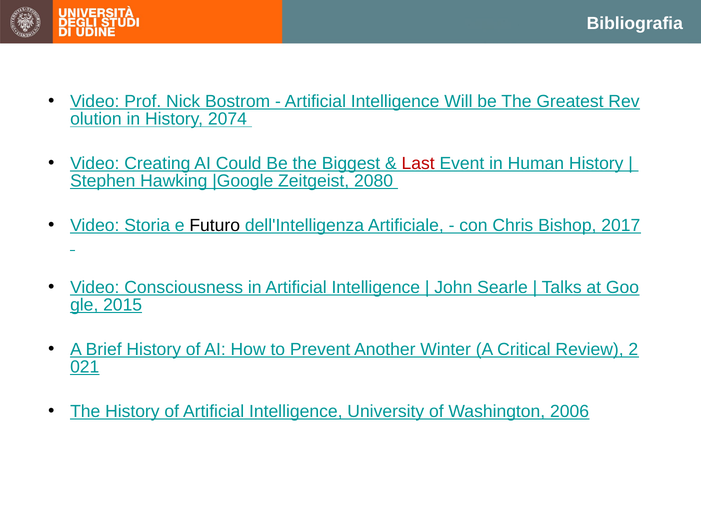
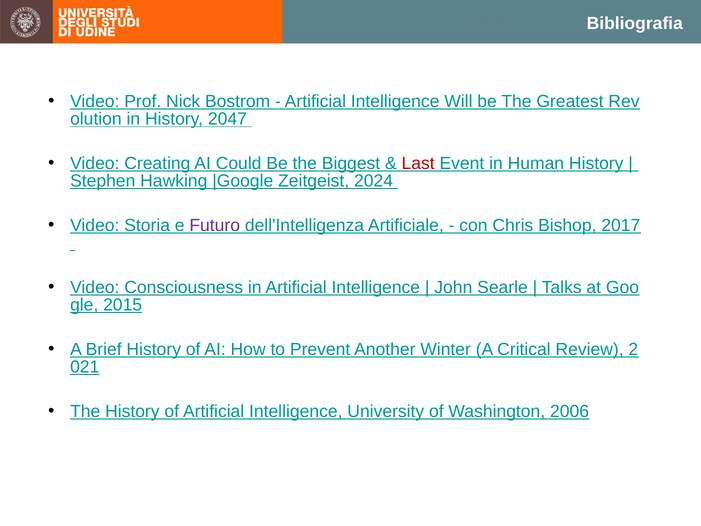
2074: 2074 -> 2047
2080: 2080 -> 2024
Futuro colour: black -> purple
